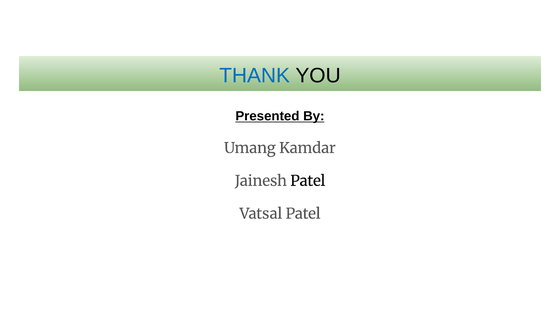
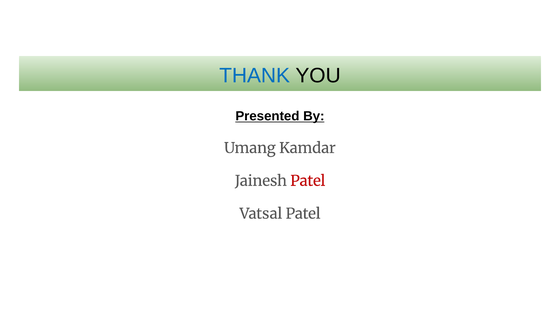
Patel at (308, 181) colour: black -> red
